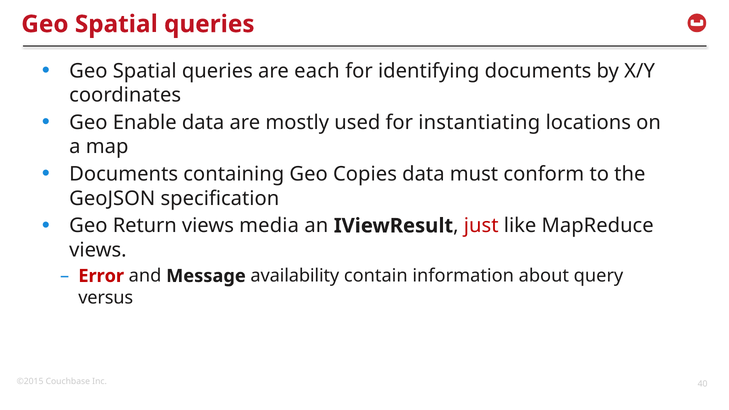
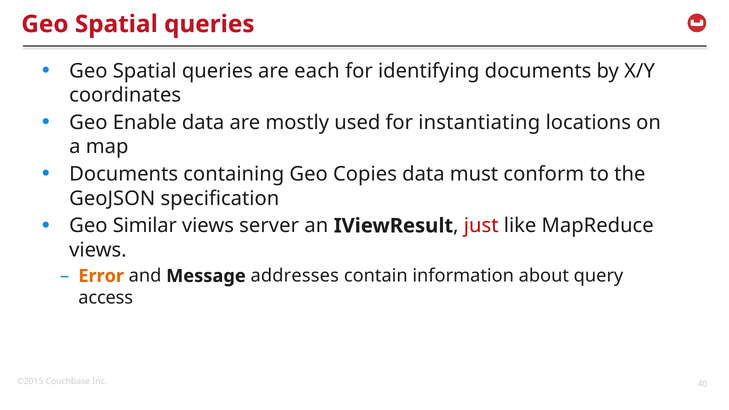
Return: Return -> Similar
media: media -> server
Error colour: red -> orange
availability: availability -> addresses
versus: versus -> access
